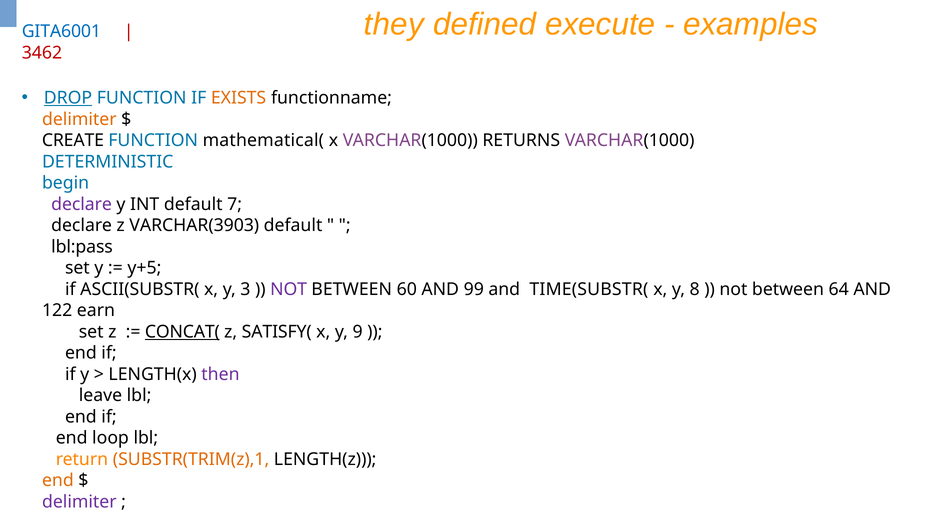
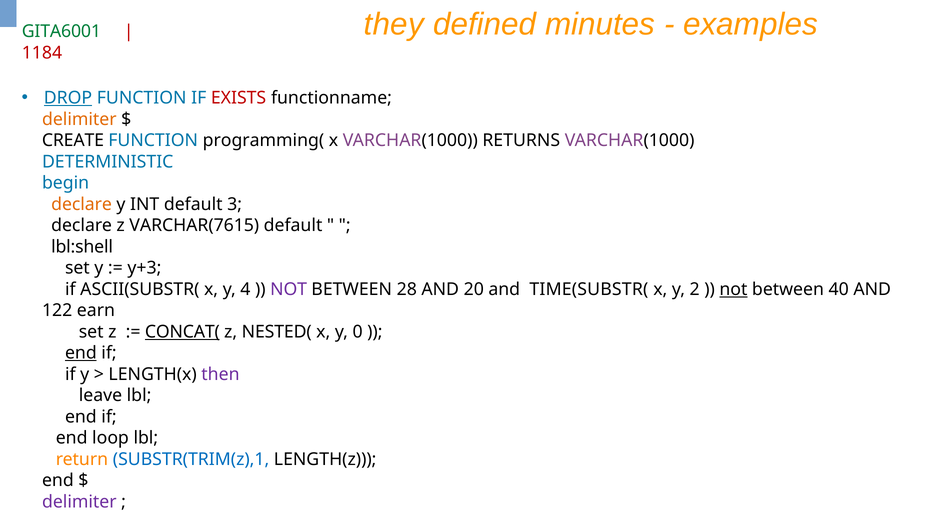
execute: execute -> minutes
GITA6001 colour: blue -> green
3462: 3462 -> 1184
EXISTS colour: orange -> red
mathematical(: mathematical( -> programming(
declare at (82, 204) colour: purple -> orange
7: 7 -> 3
VARCHAR(3903: VARCHAR(3903 -> VARCHAR(7615
lbl:pass: lbl:pass -> lbl:shell
y+5: y+5 -> y+3
3: 3 -> 4
60: 60 -> 28
99: 99 -> 20
8: 8 -> 2
not at (733, 289) underline: none -> present
64: 64 -> 40
SATISFY(: SATISFY( -> NESTED(
9: 9 -> 0
end at (81, 353) underline: none -> present
SUBSTR(TRIM(z),1 colour: orange -> blue
end at (58, 480) colour: orange -> black
